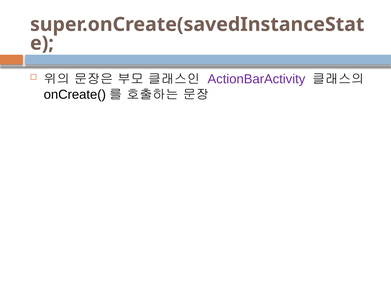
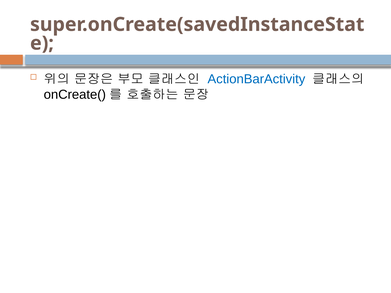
ActionBarActivity colour: purple -> blue
